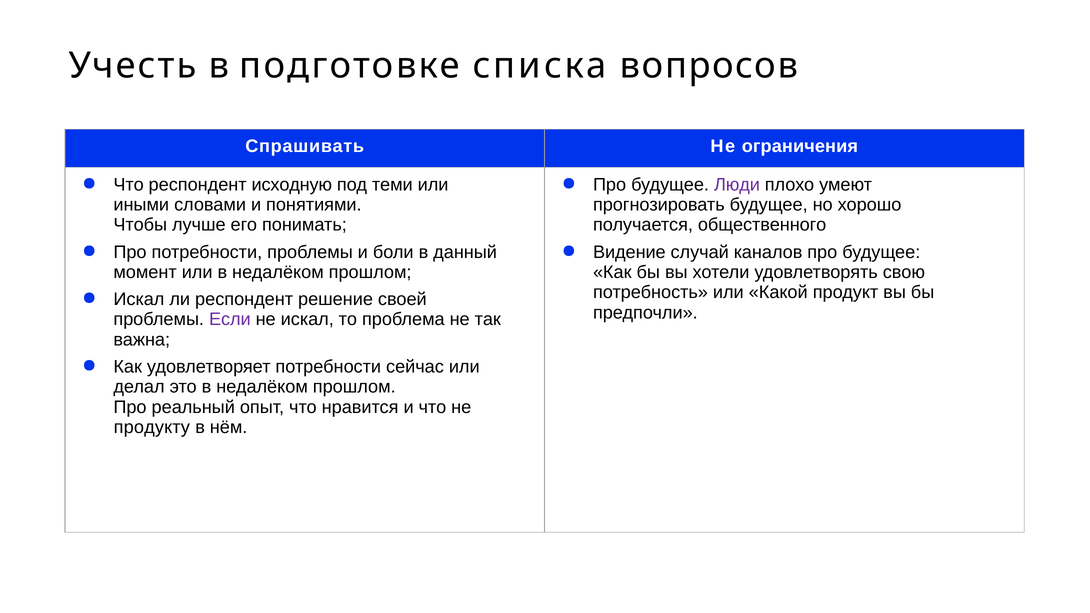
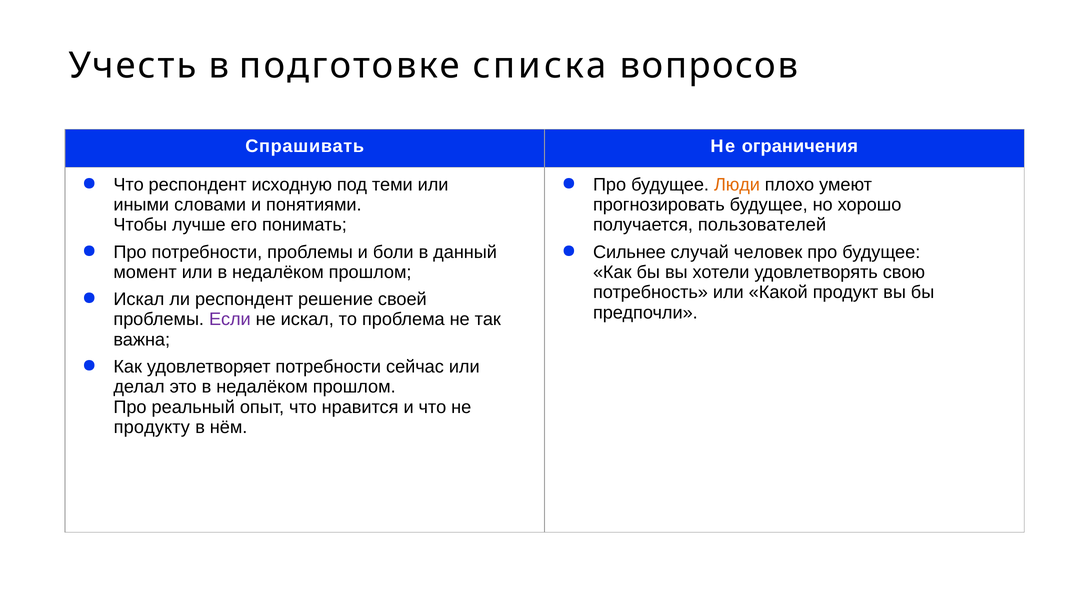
Люди colour: purple -> orange
общественного: общественного -> пользователей
Видение: Видение -> Сильнее
каналов: каналов -> человек
